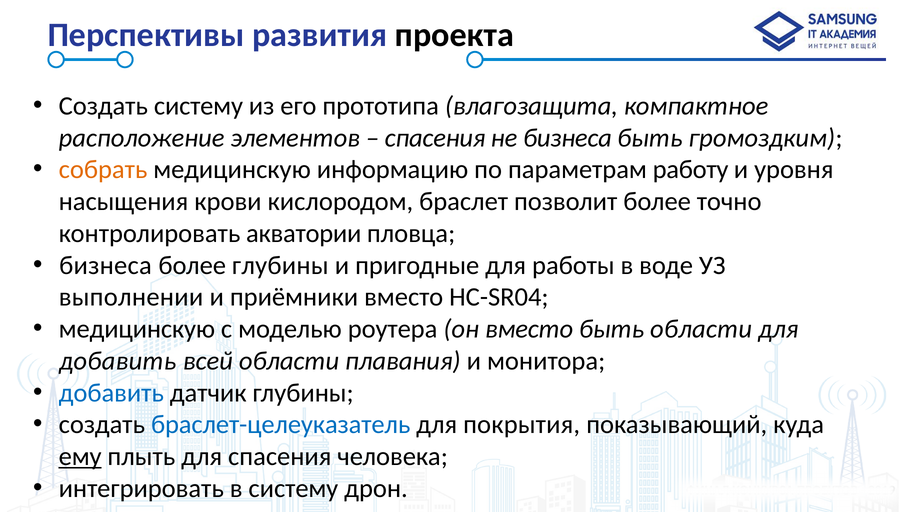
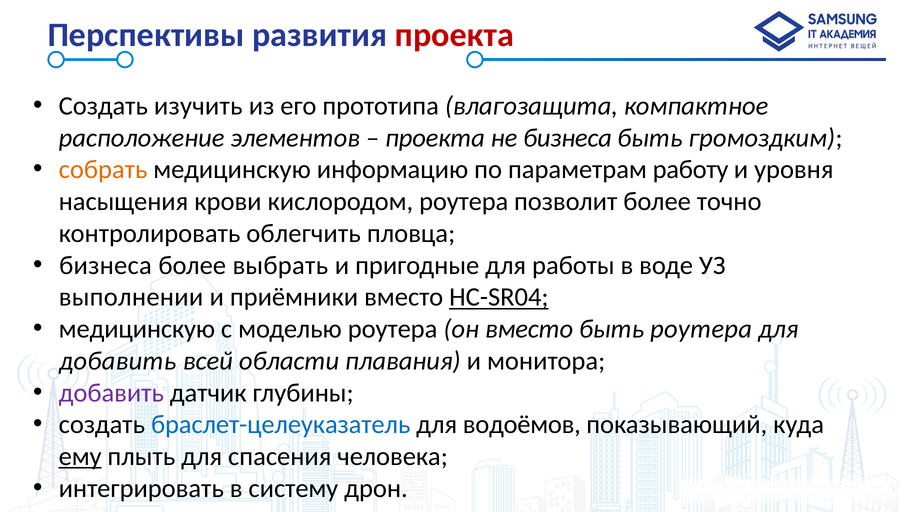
проекта at (454, 35) colour: black -> red
Создать систему: систему -> изучить
спасения at (435, 138): спасения -> проекта
кислородом браслет: браслет -> роутера
акватории: акватории -> облегчить
более глубины: глубины -> выбрать
HC-SR04 underline: none -> present
быть области: области -> роутера
добавить at (111, 393) colour: blue -> purple
покрытия: покрытия -> водоёмов
